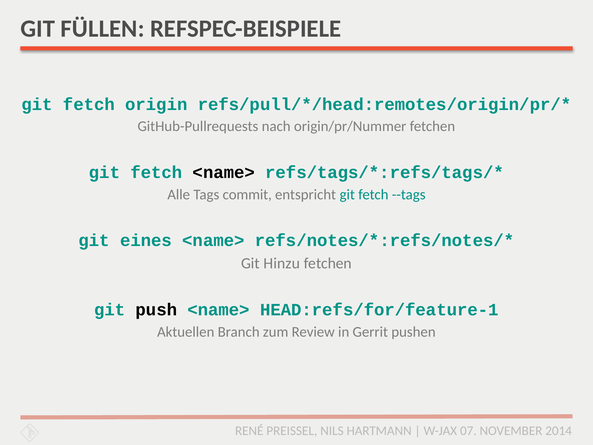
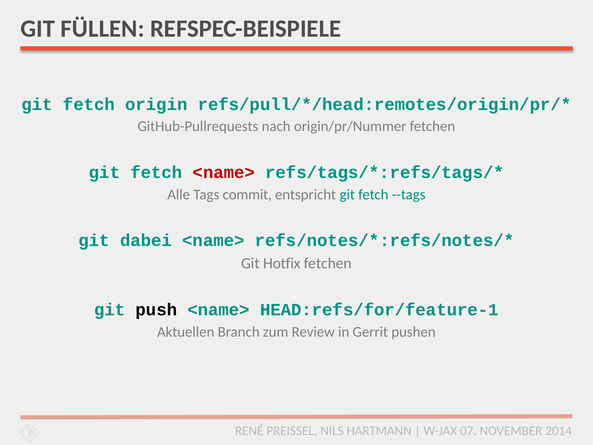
<name> at (224, 172) colour: black -> red
eines: eines -> dabei
Hinzu: Hinzu -> Hotfix
